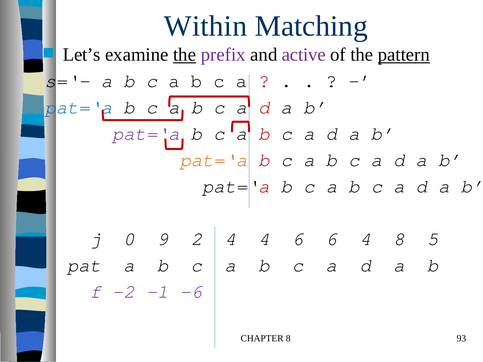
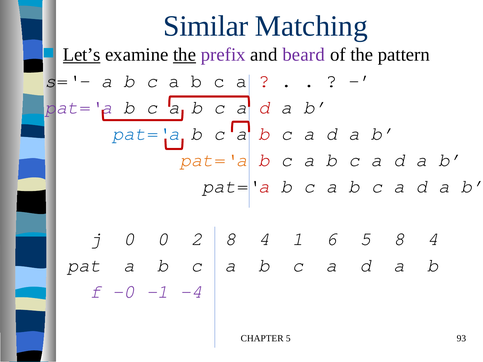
Within: Within -> Similar
Let’s underline: none -> present
active: active -> beard
pattern underline: present -> none
pat=‘a at (79, 107) colour: blue -> purple
pat=‘a at (146, 134) colour: purple -> blue
0 9: 9 -> 0
2 4: 4 -> 8
4 6: 6 -> 1
6 4: 4 -> 5
5 at (433, 239): 5 -> 4
-2: -2 -> -0
-6: -6 -> -4
CHAPTER 8: 8 -> 5
